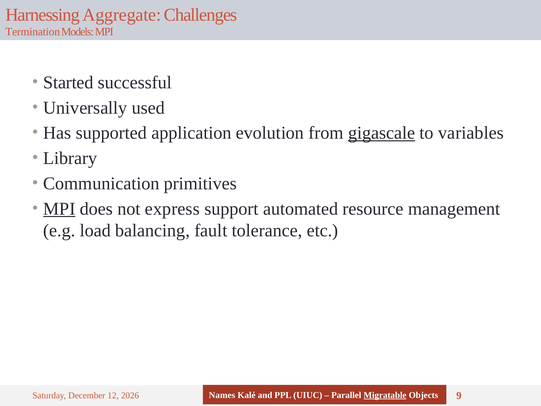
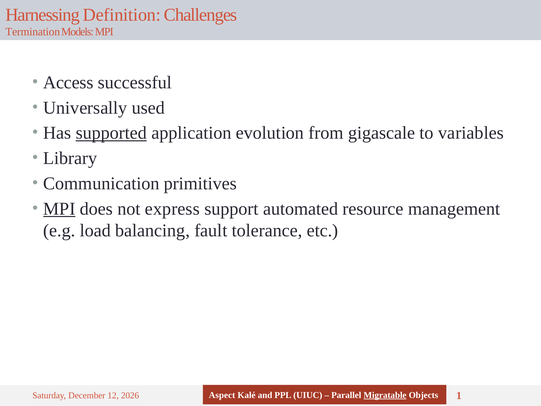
Aggregate: Aggregate -> Definition
Started: Started -> Access
supported underline: none -> present
gigascale underline: present -> none
Names: Names -> Aspect
9: 9 -> 1
